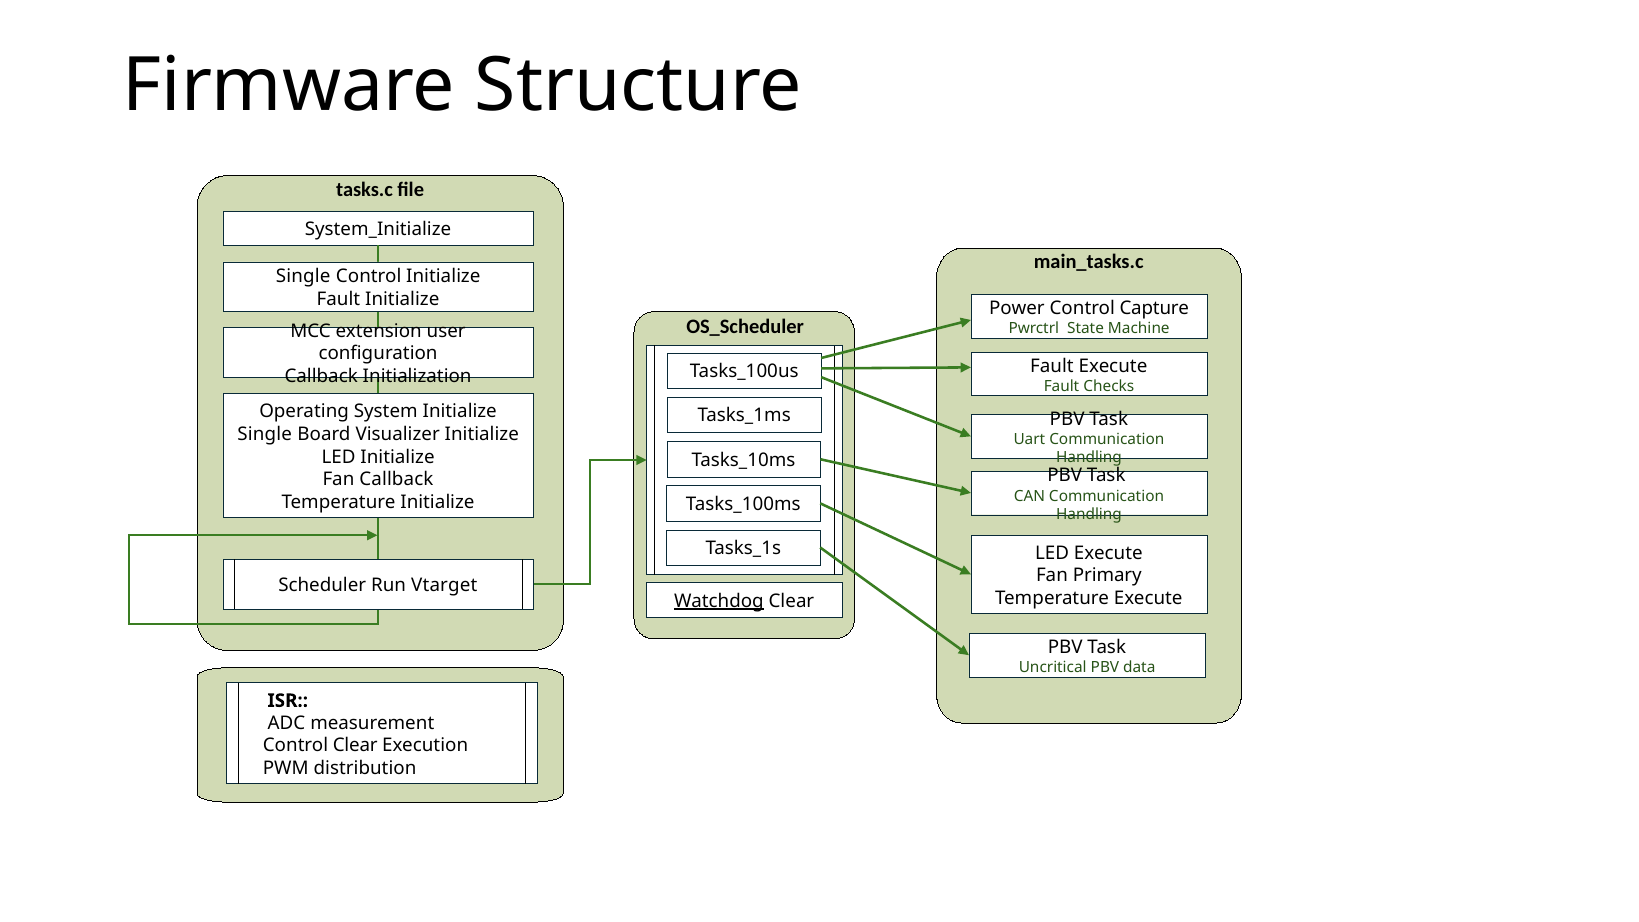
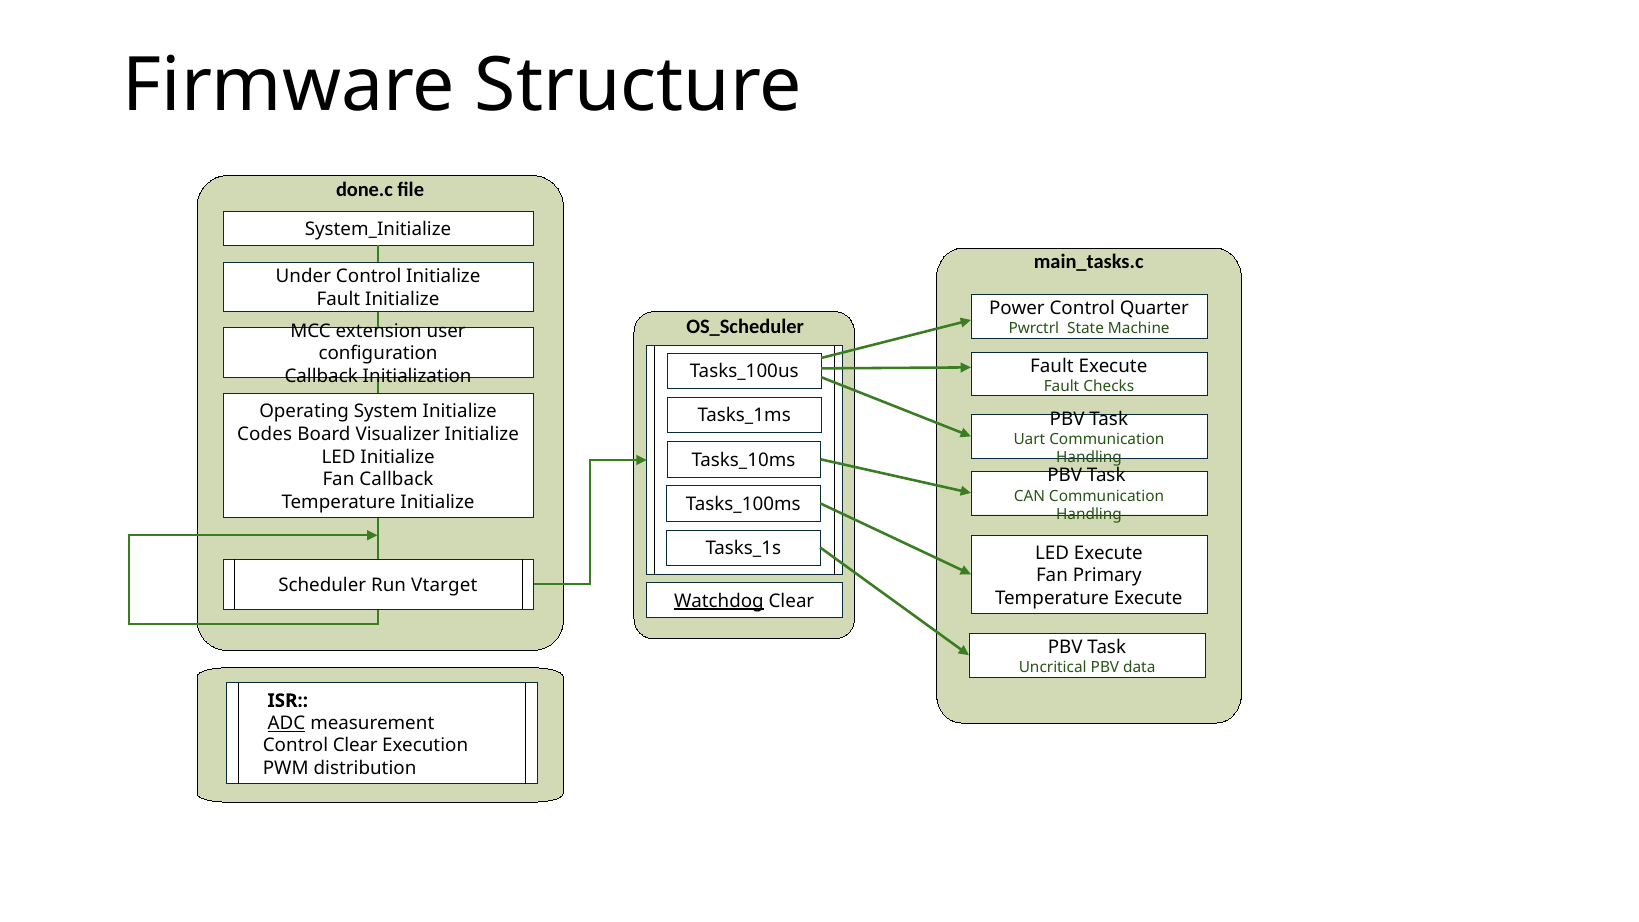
tasks.c: tasks.c -> done.c
Single at (303, 277): Single -> Under
Capture: Capture -> Quarter
Single at (265, 434): Single -> Codes
ADC underline: none -> present
